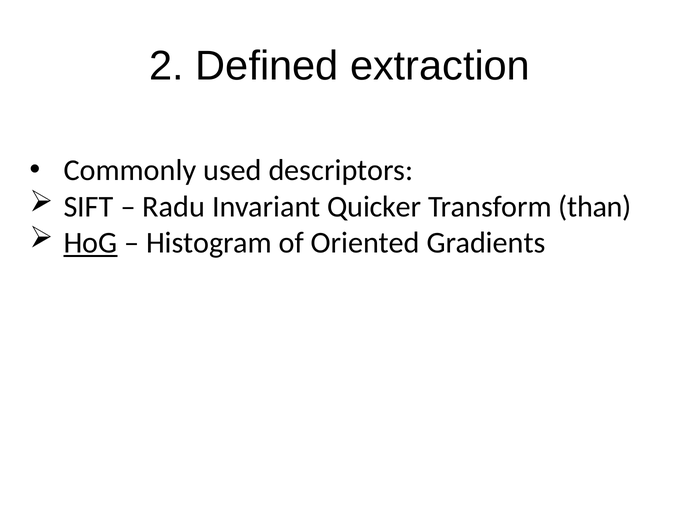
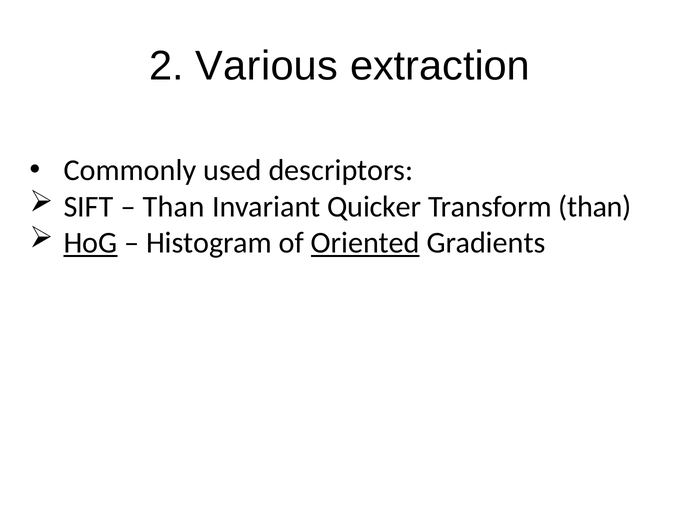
Defined: Defined -> Various
Radu at (174, 207): Radu -> Than
Oriented underline: none -> present
